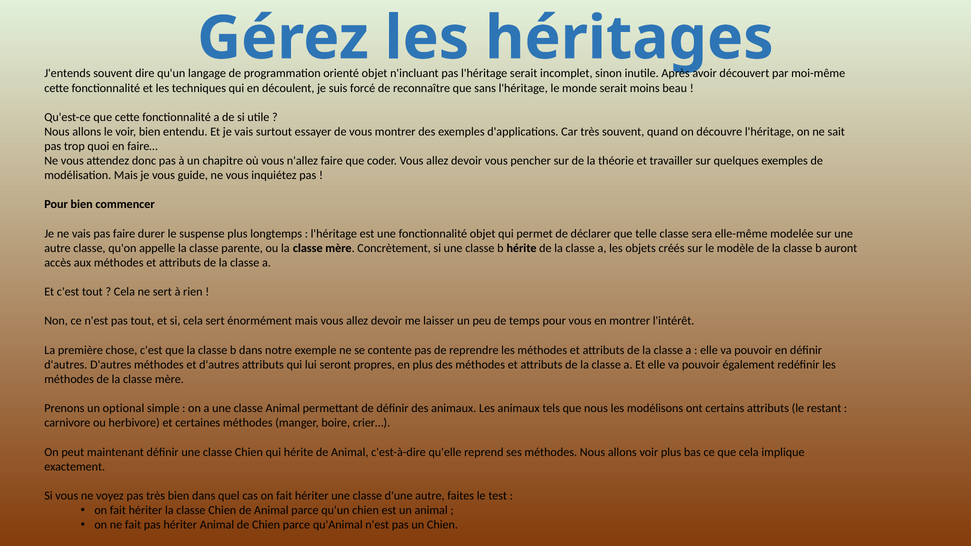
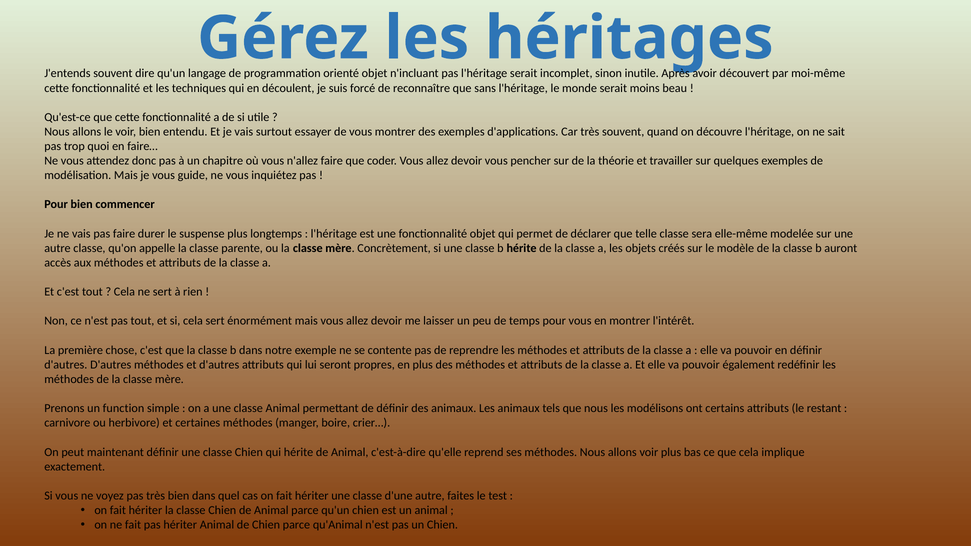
optional: optional -> function
